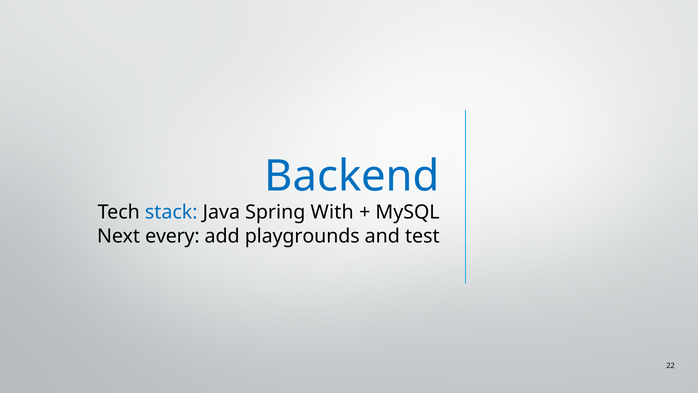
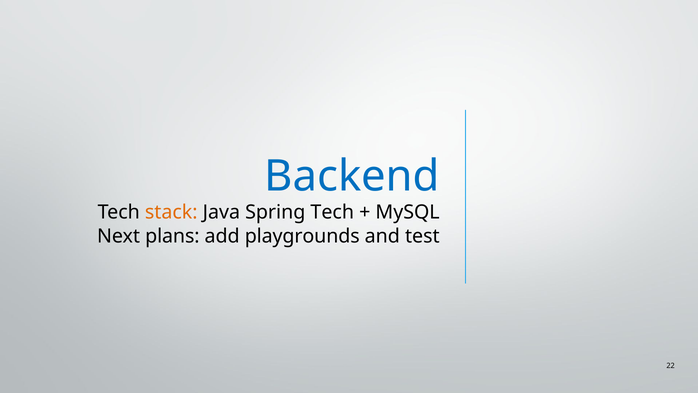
stack colour: blue -> orange
Spring With: With -> Tech
every: every -> plans
